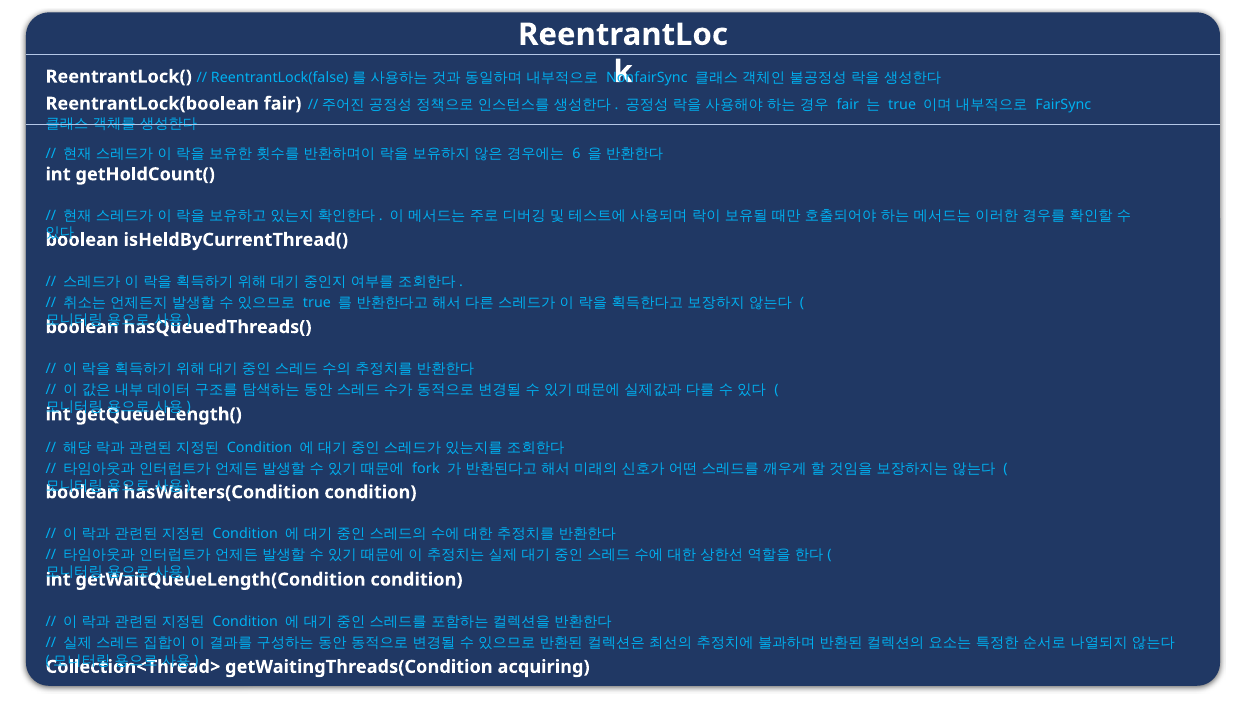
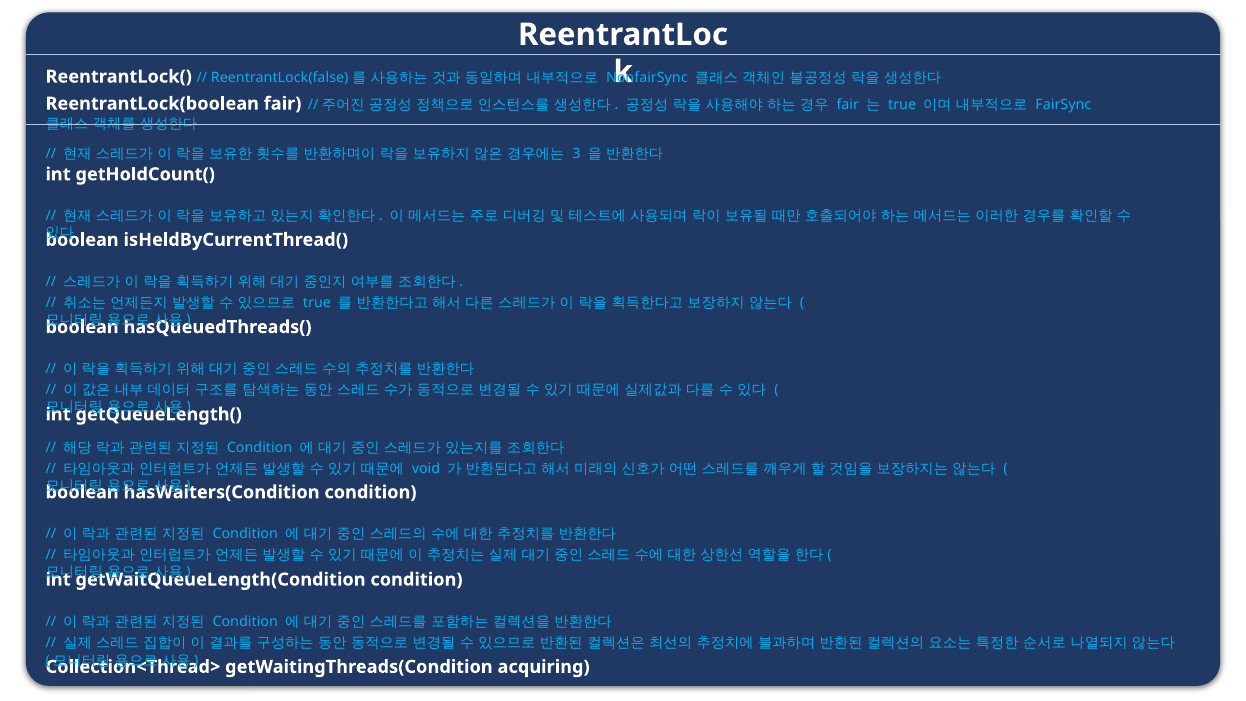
6: 6 -> 3
fork: fork -> void
